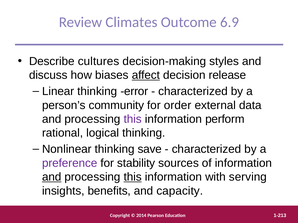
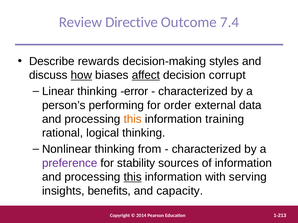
Climates: Climates -> Directive
6.9: 6.9 -> 7.4
cultures: cultures -> rewards
how underline: none -> present
release: release -> corrupt
community: community -> performing
this at (133, 119) colour: purple -> orange
perform: perform -> training
save: save -> from
and at (52, 177) underline: present -> none
